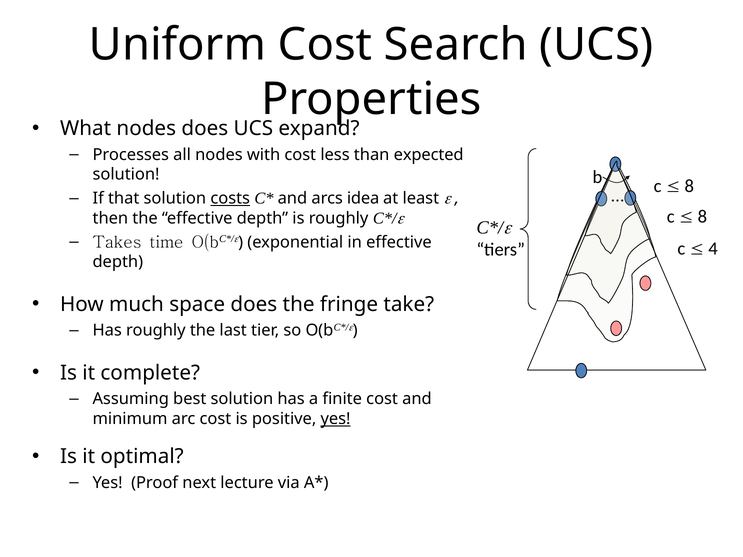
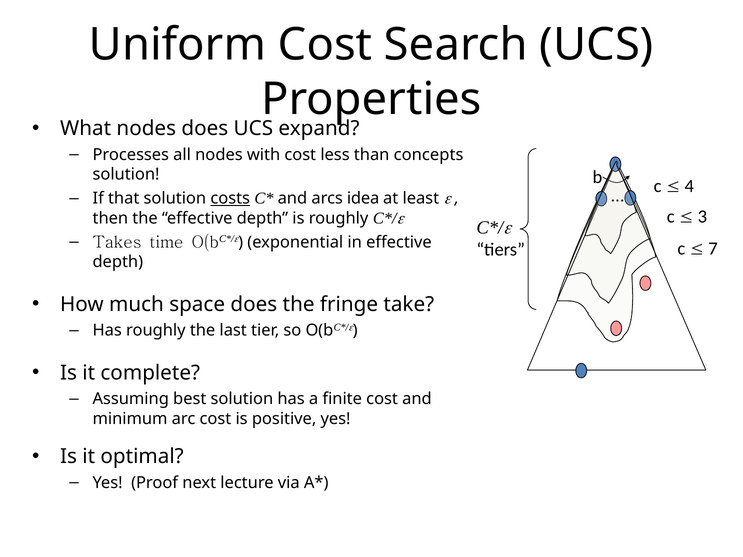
expected: expected -> concepts
8 at (689, 186): 8 -> 4
8 at (702, 217): 8 -> 3
4: 4 -> 7
yes at (336, 419) underline: present -> none
